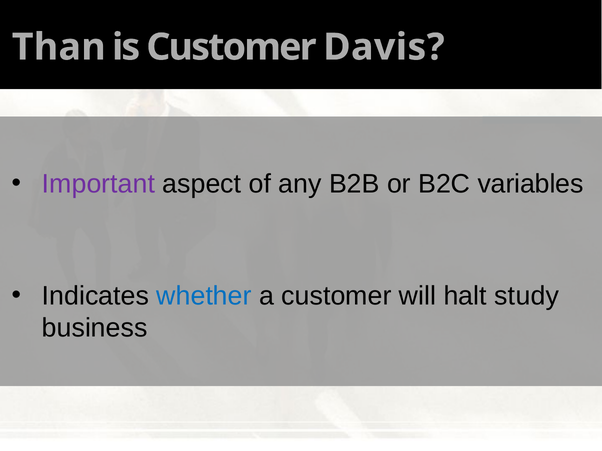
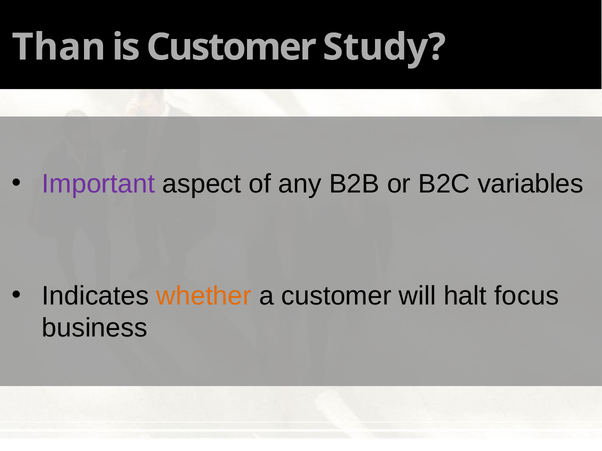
Davis: Davis -> Study
whether colour: blue -> orange
study: study -> focus
